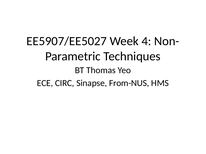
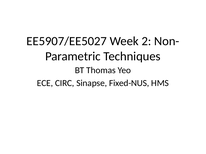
4: 4 -> 2
From-NUS: From-NUS -> Fixed-NUS
